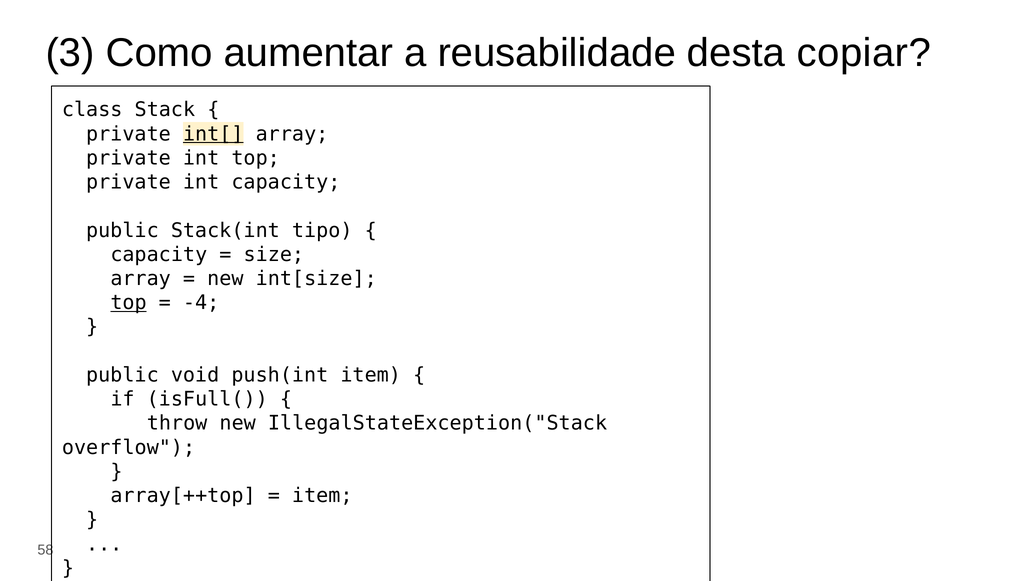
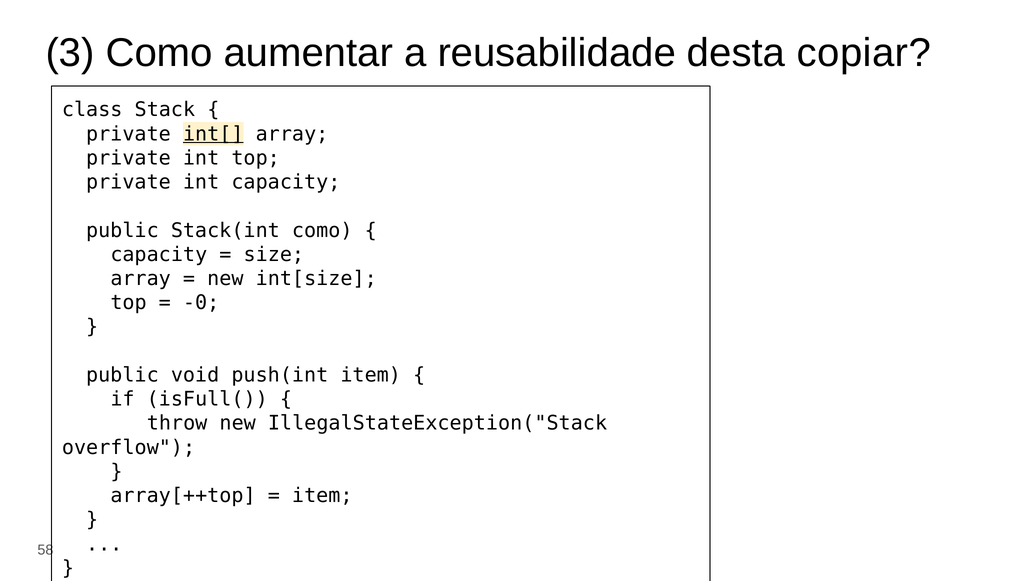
Stack(int tipo: tipo -> como
top at (128, 303) underline: present -> none
-4: -4 -> -0
